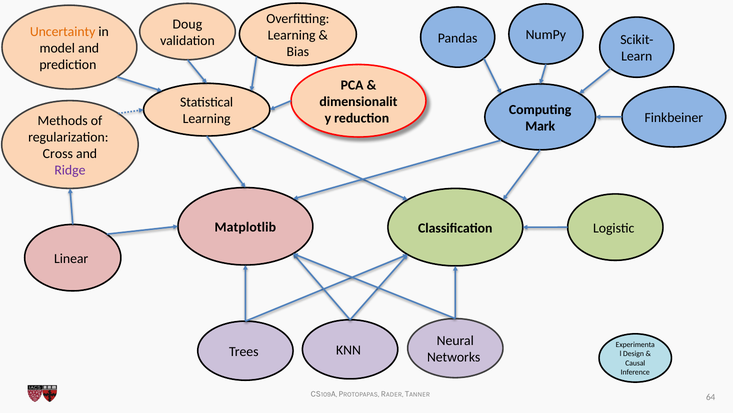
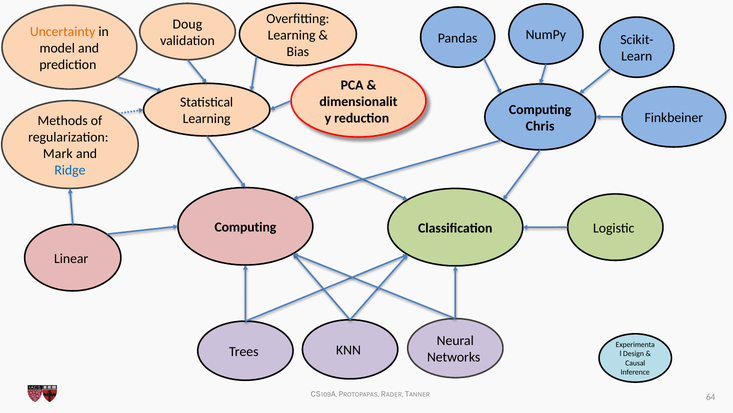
Mark: Mark -> Chris
Cross: Cross -> Mark
Ridge colour: purple -> blue
Matplotlib at (245, 227): Matplotlib -> Computing
